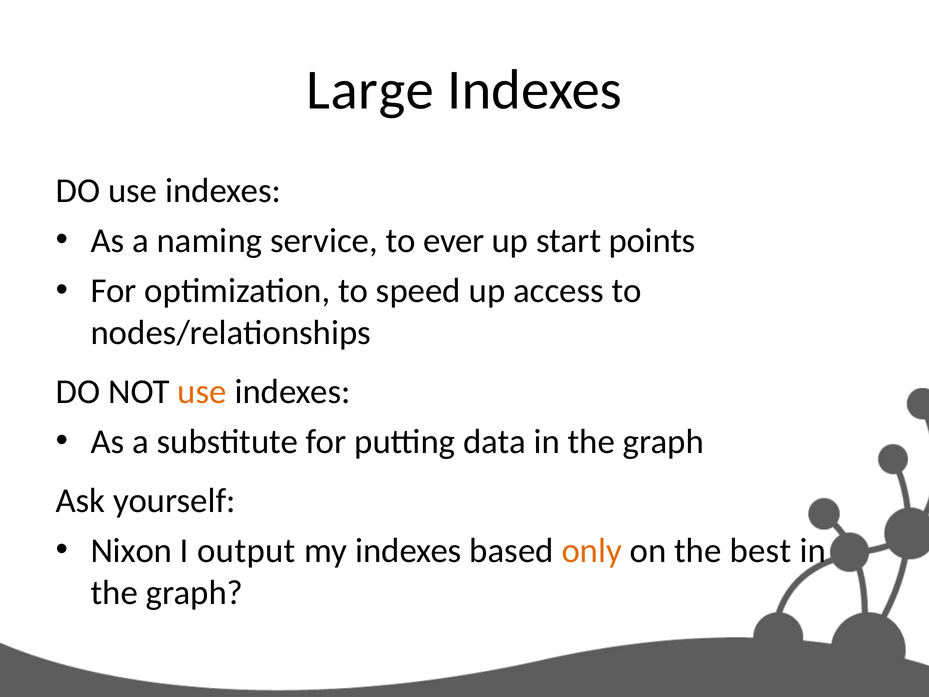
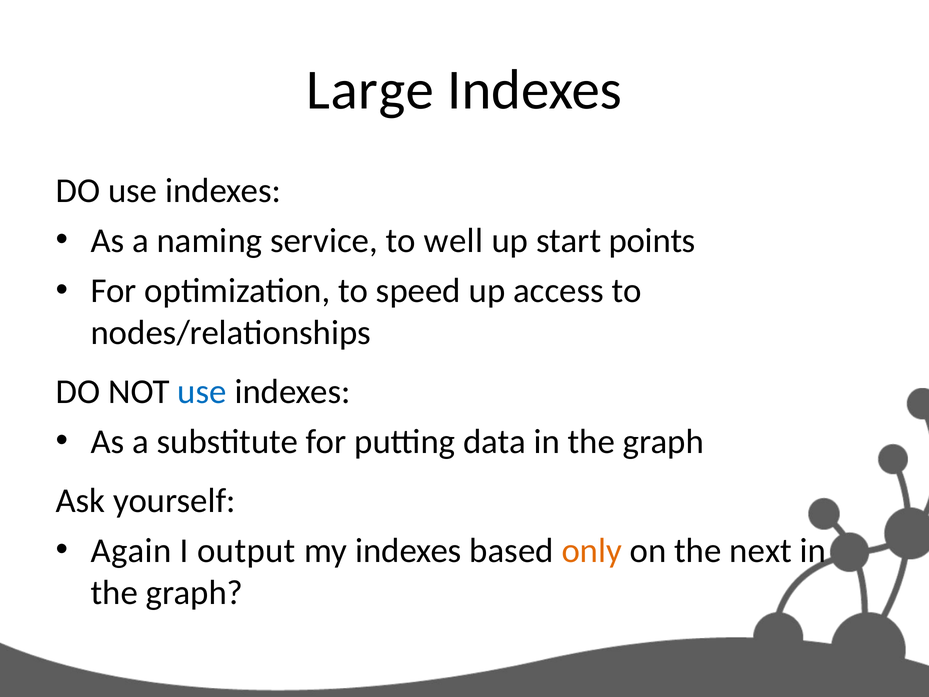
ever: ever -> well
use at (202, 392) colour: orange -> blue
Nixon: Nixon -> Again
best: best -> next
